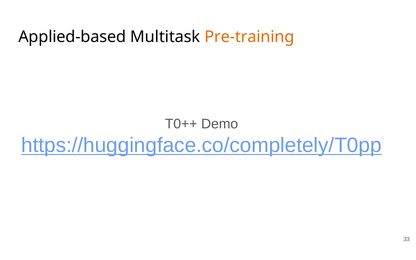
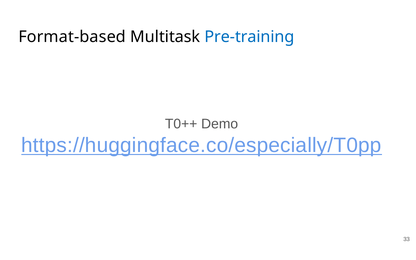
Applied-based: Applied-based -> Format-based
Pre-training colour: orange -> blue
https://huggingface.co/completely/T0pp: https://huggingface.co/completely/T0pp -> https://huggingface.co/especially/T0pp
